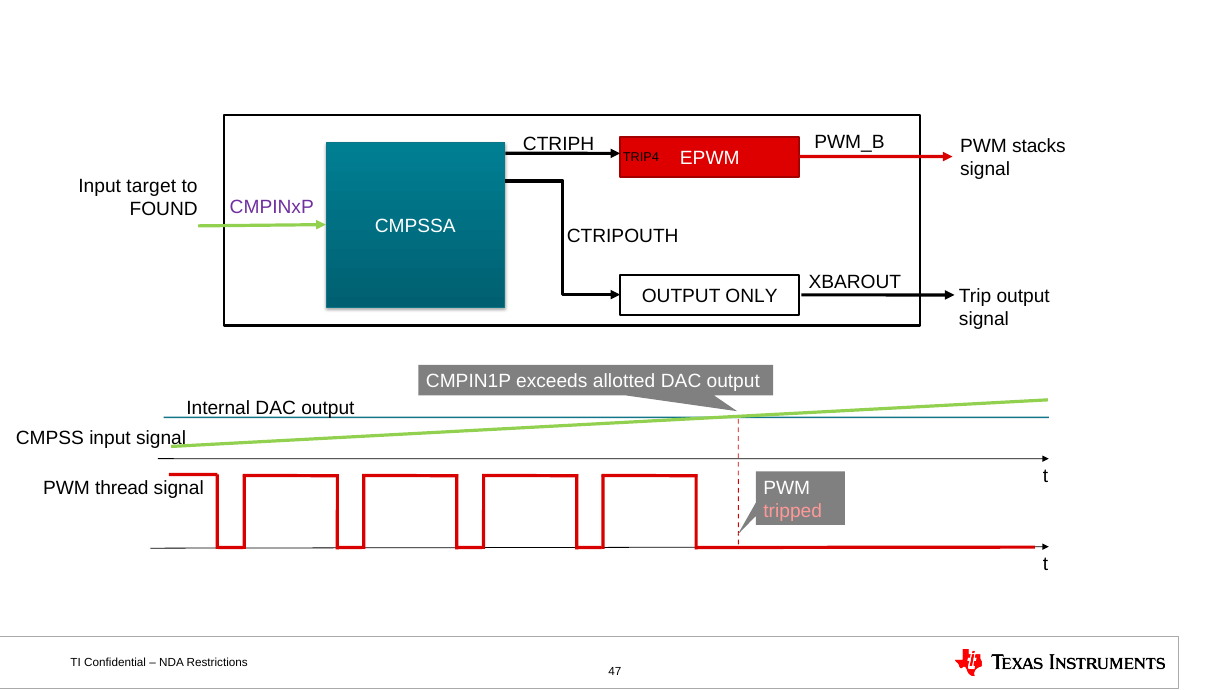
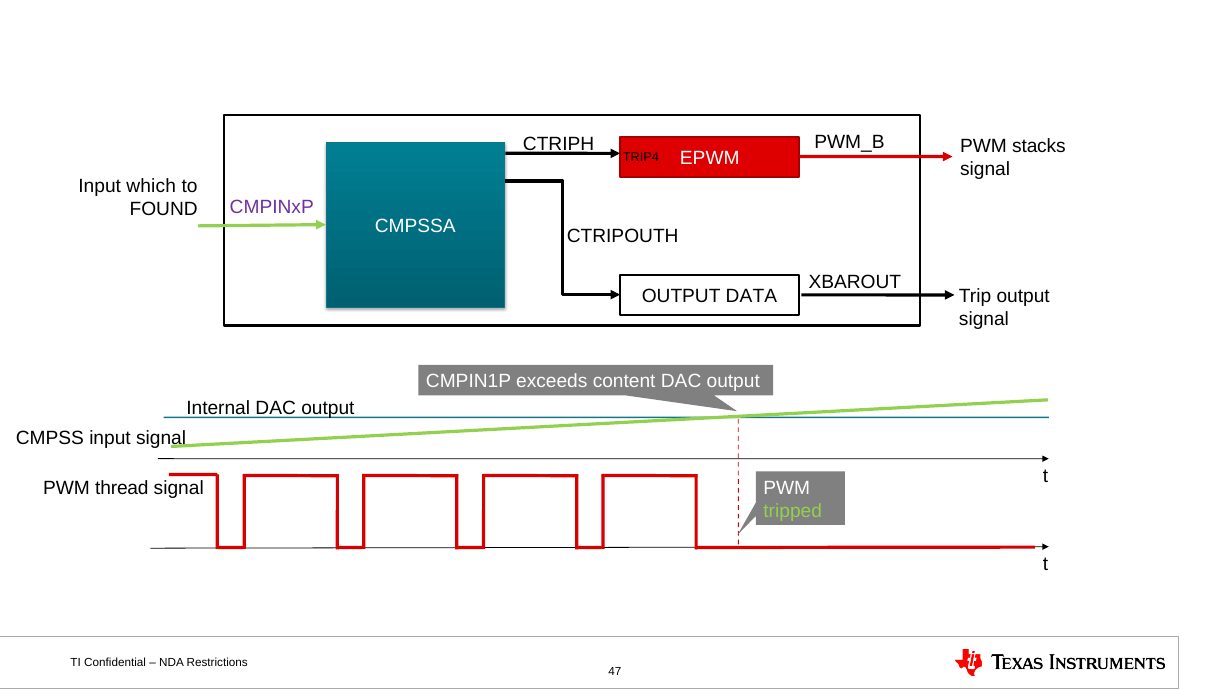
target: target -> which
ONLY: ONLY -> DATA
allotted: allotted -> content
tripped colour: pink -> light green
